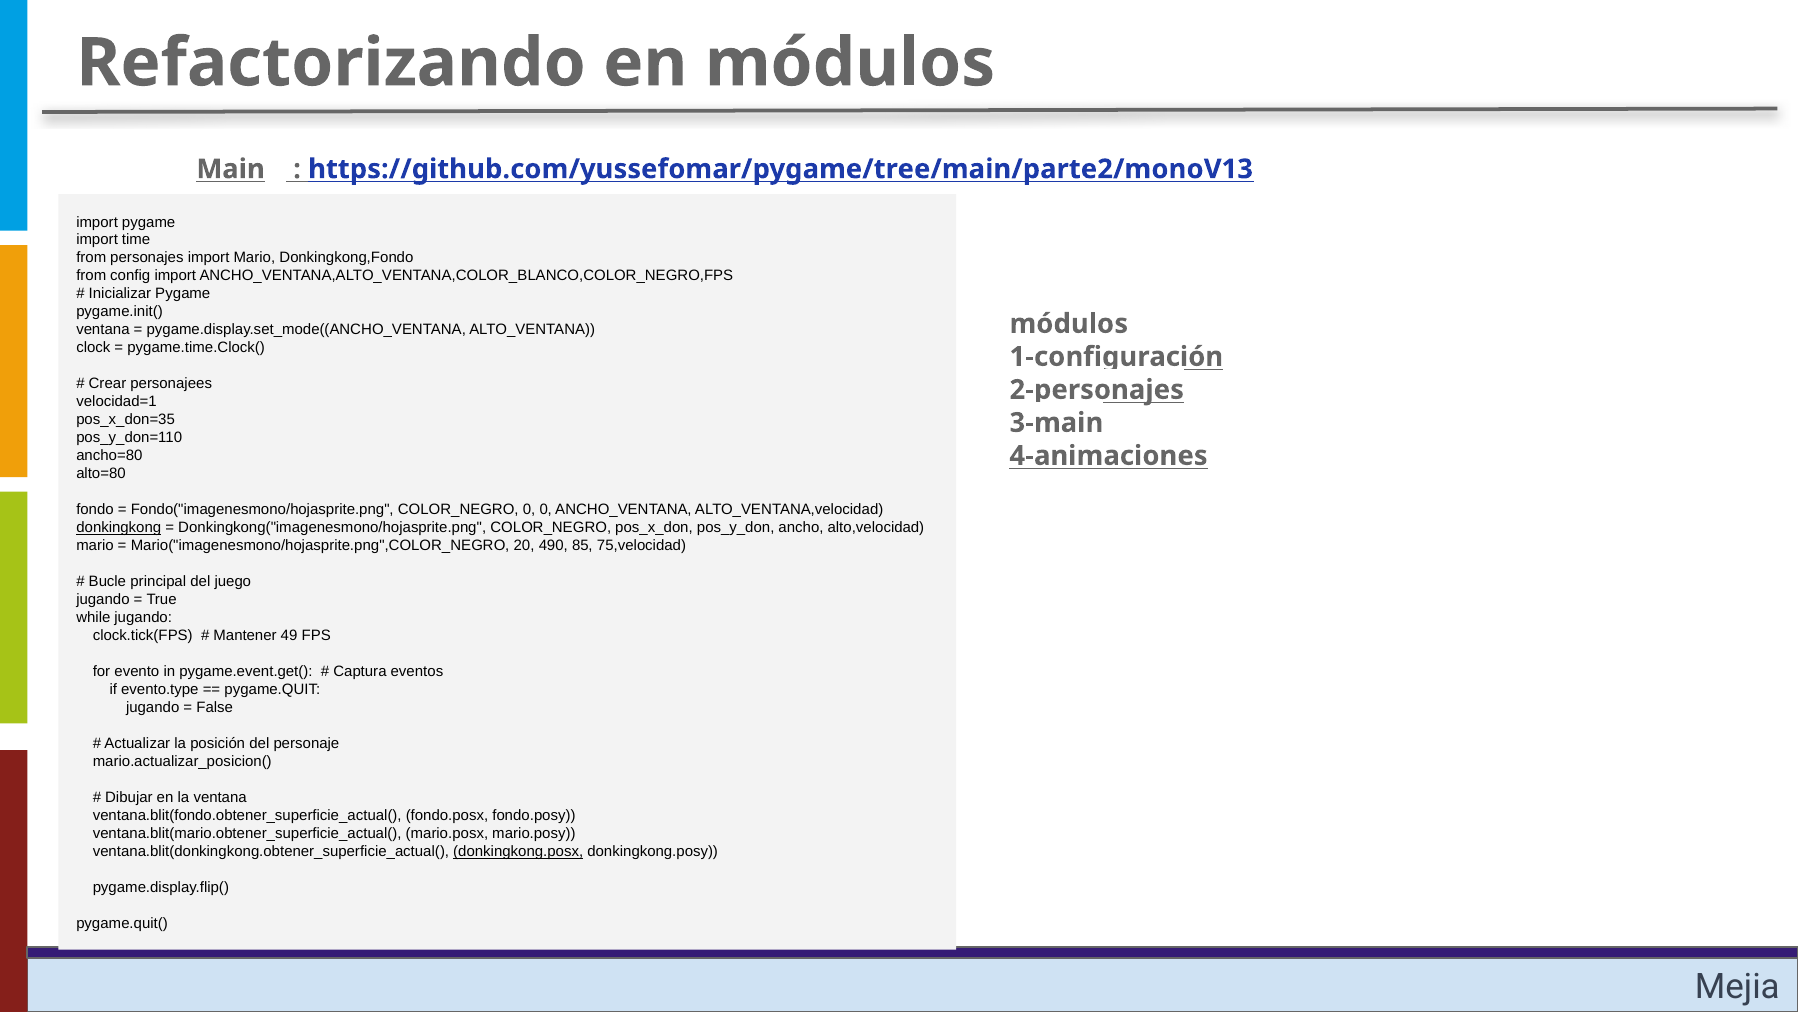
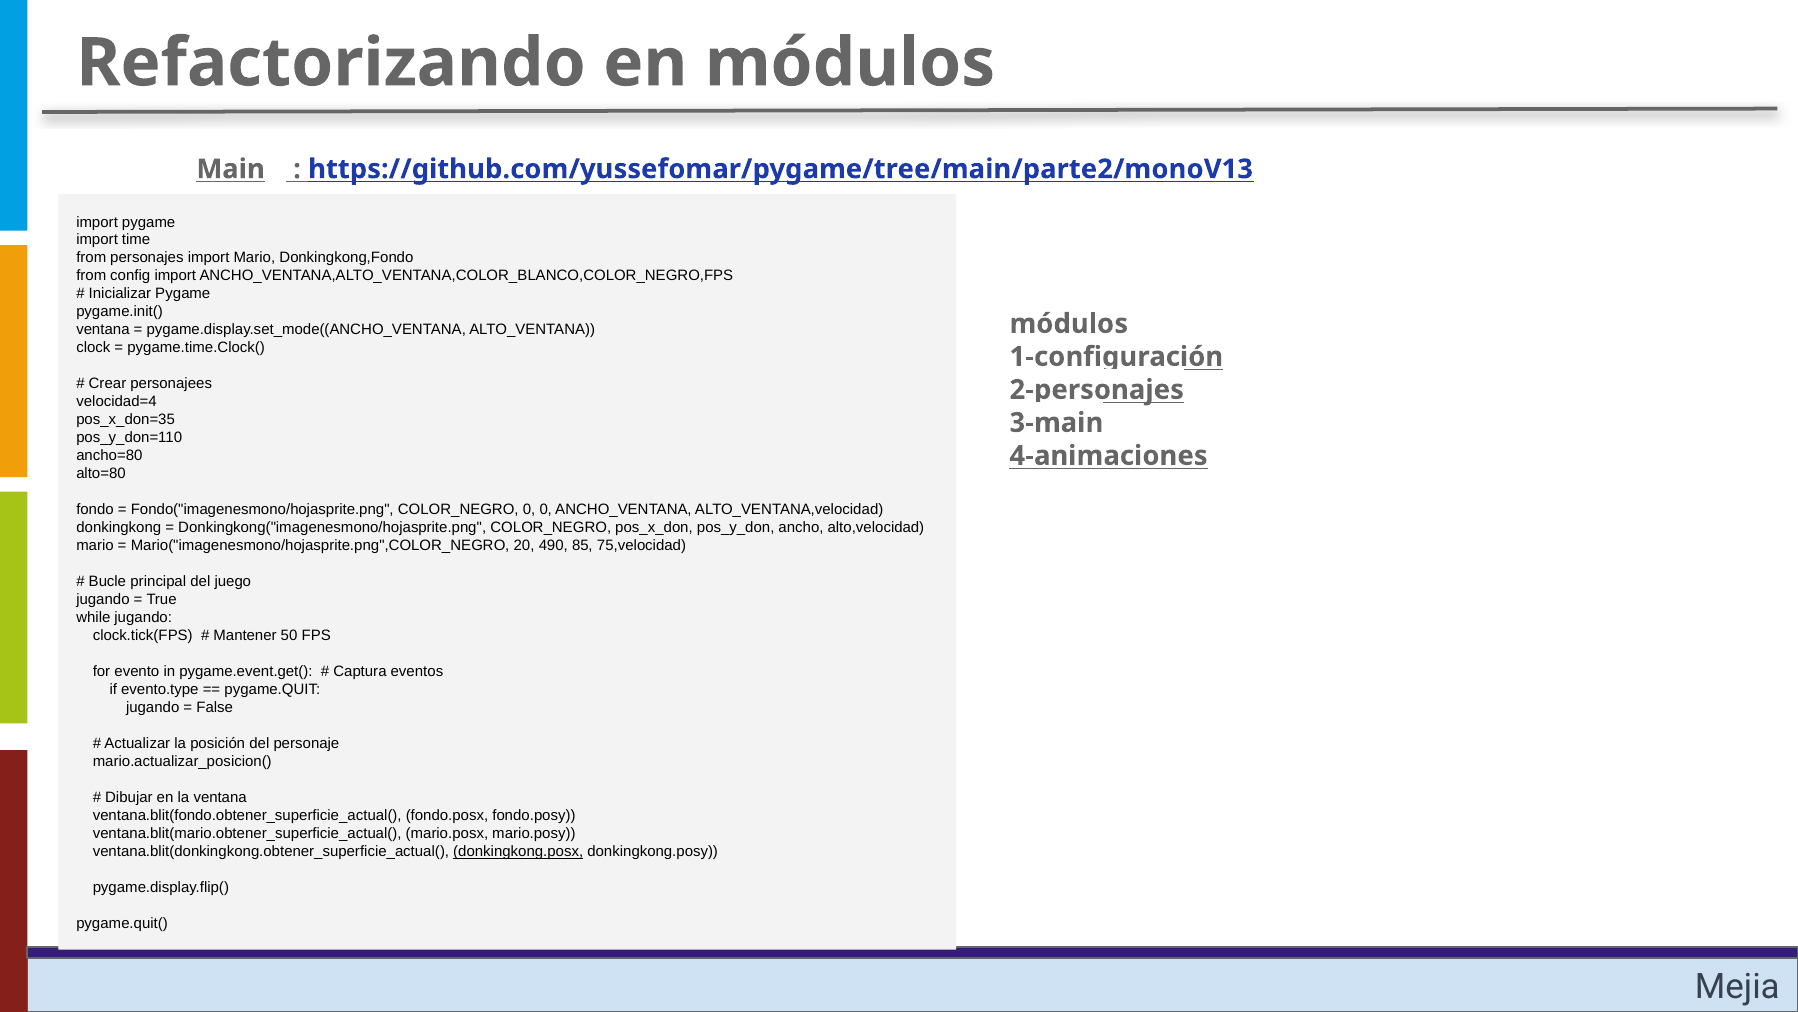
velocidad=1: velocidad=1 -> velocidad=4
donkingkong underline: present -> none
49: 49 -> 50
